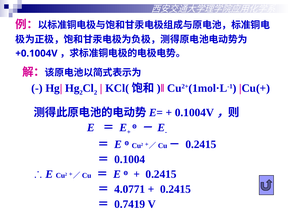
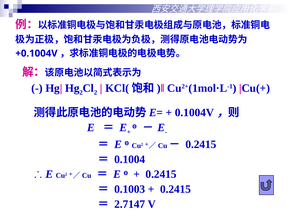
4.0771: 4.0771 -> 0.1003
0.7419: 0.7419 -> 2.7147
